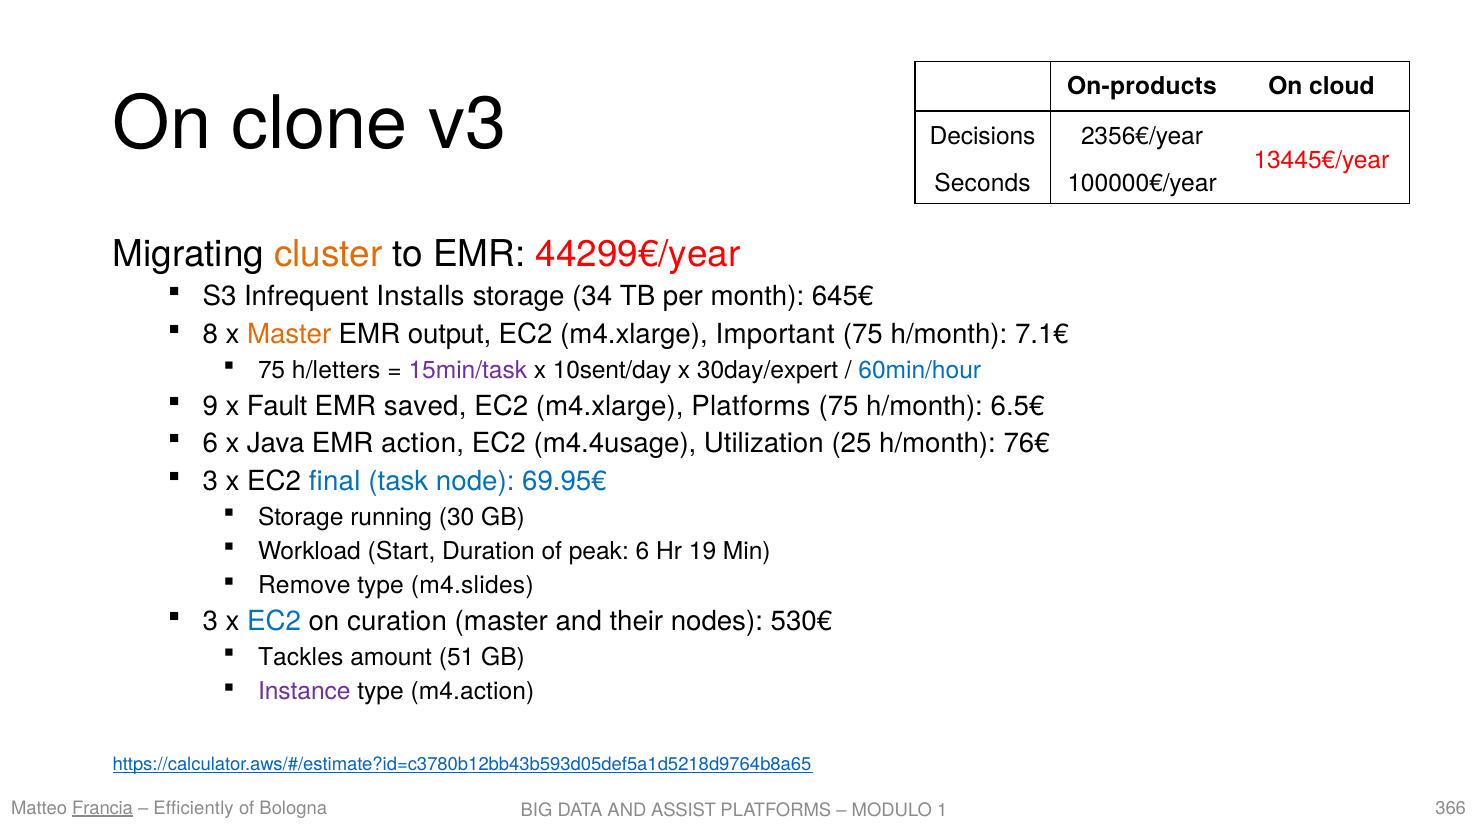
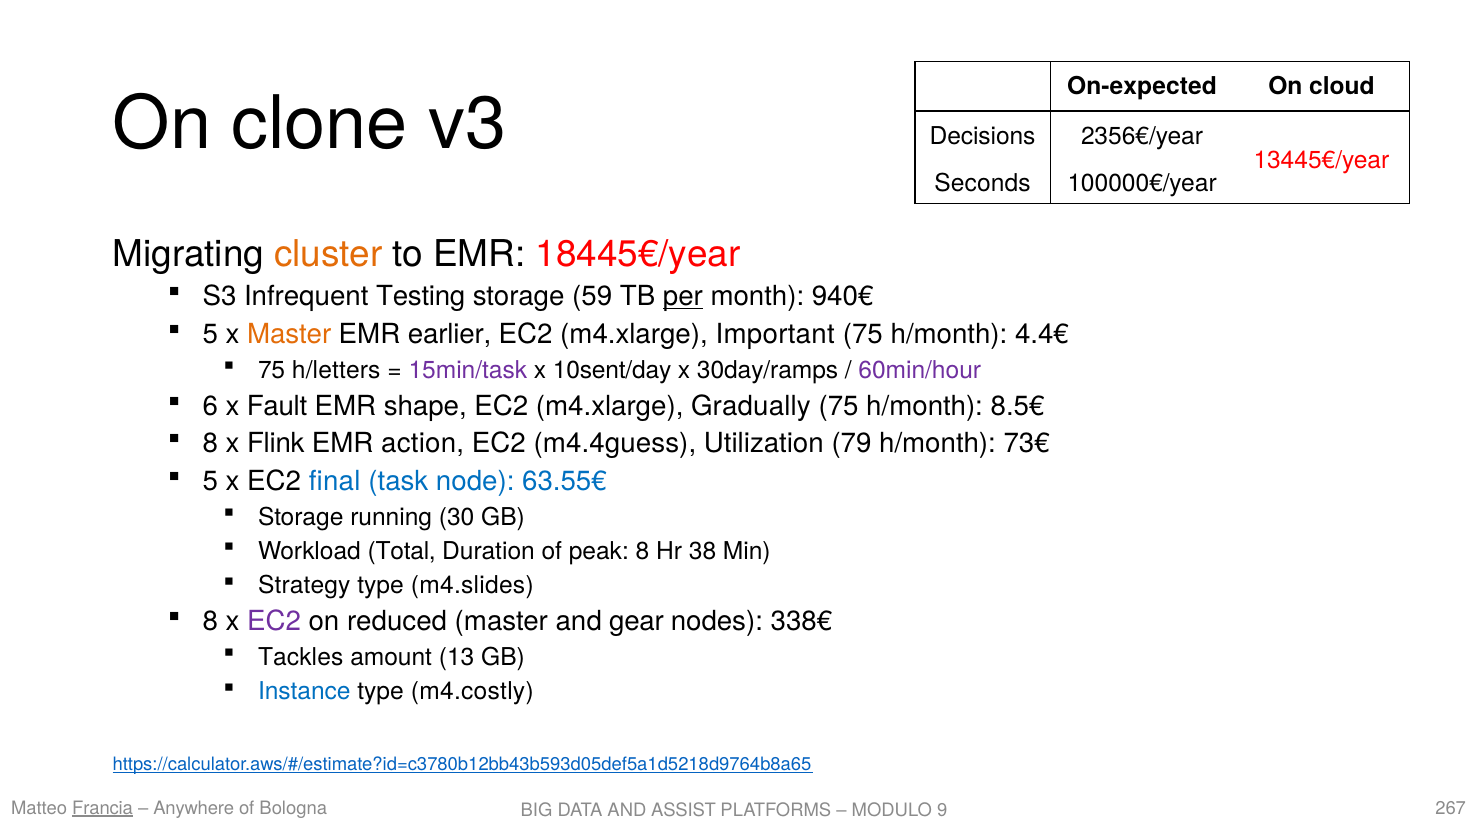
On-products: On-products -> On-expected
44299€/year: 44299€/year -> 18445€/year
Installs: Installs -> Testing
34: 34 -> 59
per underline: none -> present
645€: 645€ -> 940€
8 at (210, 334): 8 -> 5
output: output -> earlier
7.1€: 7.1€ -> 4.4€
30day/expert: 30day/expert -> 30day/ramps
60min/hour colour: blue -> purple
9: 9 -> 6
saved: saved -> shape
m4.xlarge Platforms: Platforms -> Gradually
6.5€: 6.5€ -> 8.5€
6 at (210, 444): 6 -> 8
Java: Java -> Flink
m4.4usage: m4.4usage -> m4.4guess
25: 25 -> 79
76€: 76€ -> 73€
3 at (210, 481): 3 -> 5
69.95€: 69.95€ -> 63.55€
Start: Start -> Total
peak 6: 6 -> 8
19: 19 -> 38
Remove: Remove -> Strategy
3 at (210, 621): 3 -> 8
EC2 at (274, 621) colour: blue -> purple
curation: curation -> reduced
their: their -> gear
530€: 530€ -> 338€
51: 51 -> 13
Instance colour: purple -> blue
m4.action: m4.action -> m4.costly
Efficiently: Efficiently -> Anywhere
366: 366 -> 267
1: 1 -> 9
